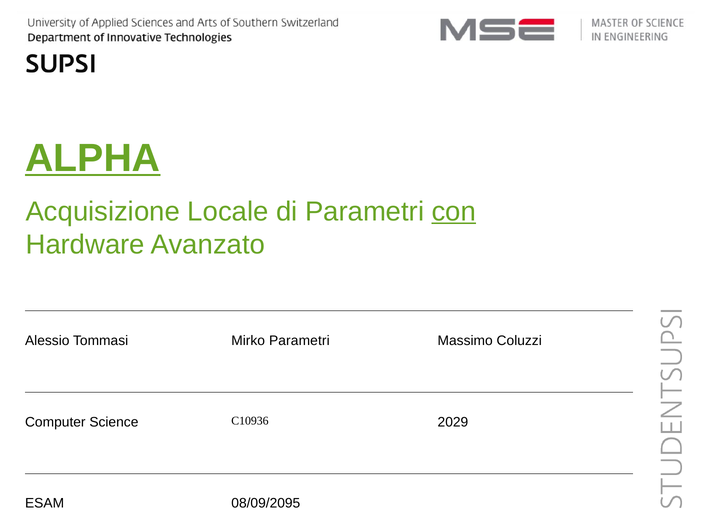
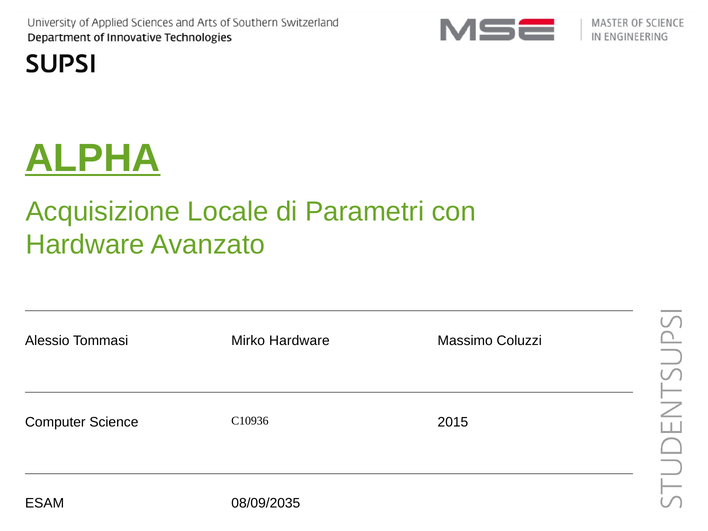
con underline: present -> none
Mirko Parametri: Parametri -> Hardware
2029: 2029 -> 2015
08/09/2095: 08/09/2095 -> 08/09/2035
